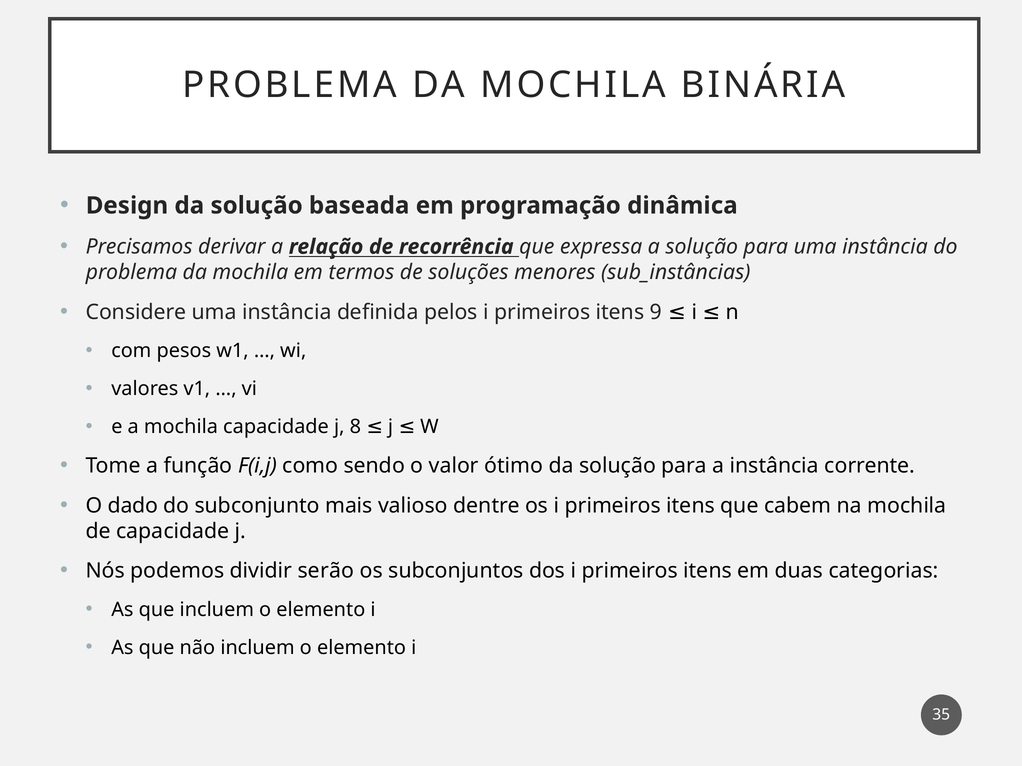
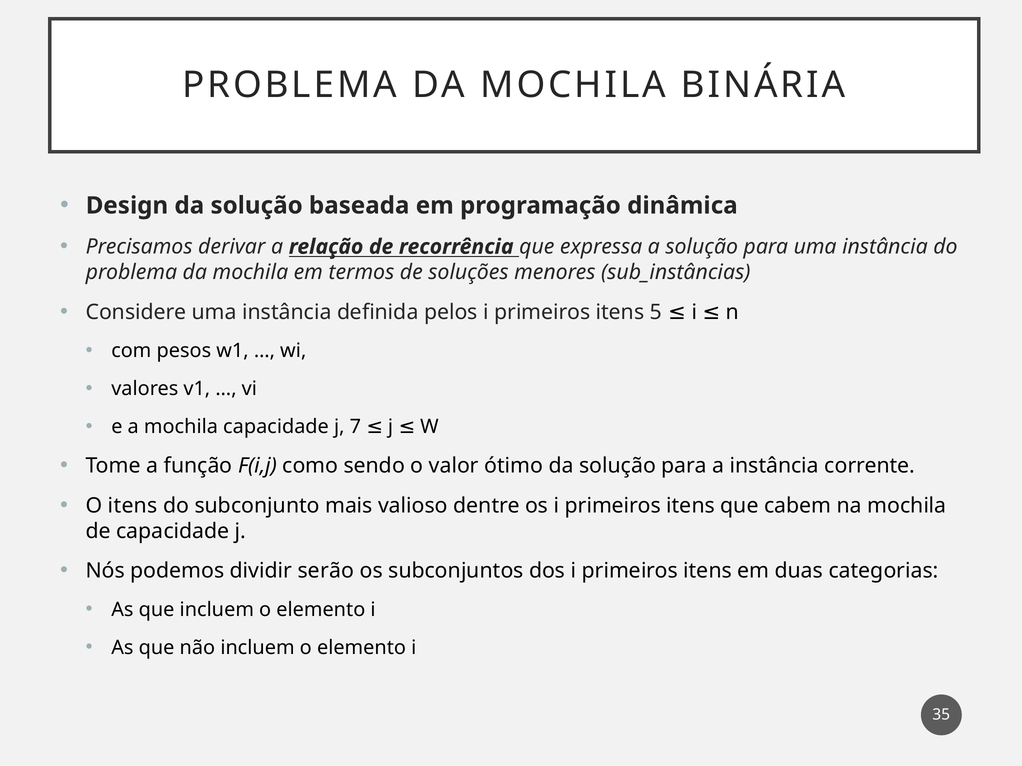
9: 9 -> 5
8: 8 -> 7
O dado: dado -> itens
